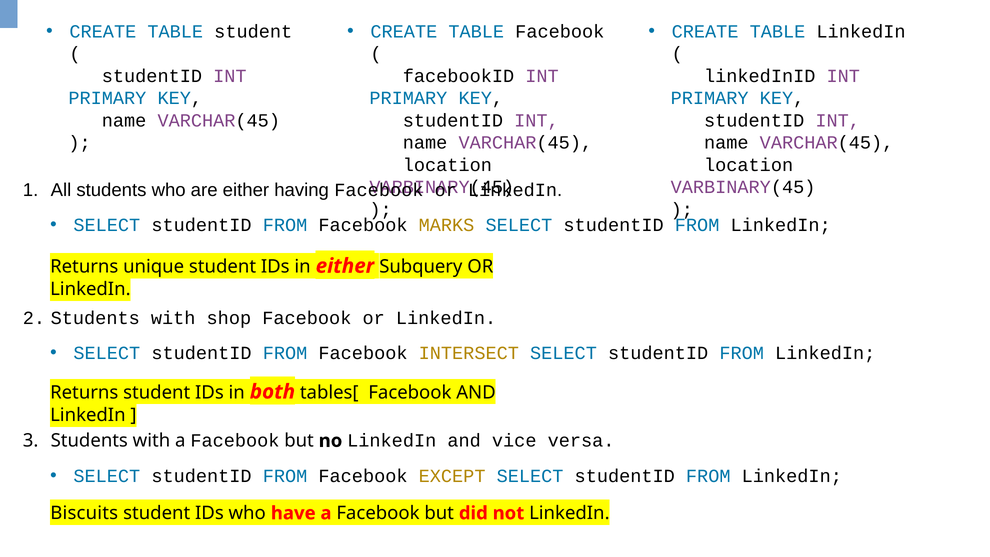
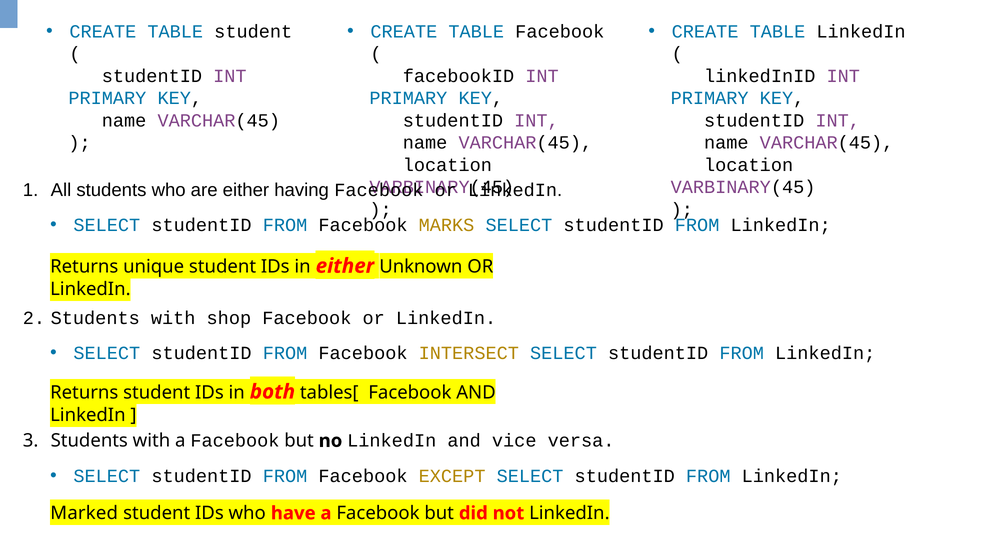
Subquery: Subquery -> Unknown
Biscuits: Biscuits -> Marked
